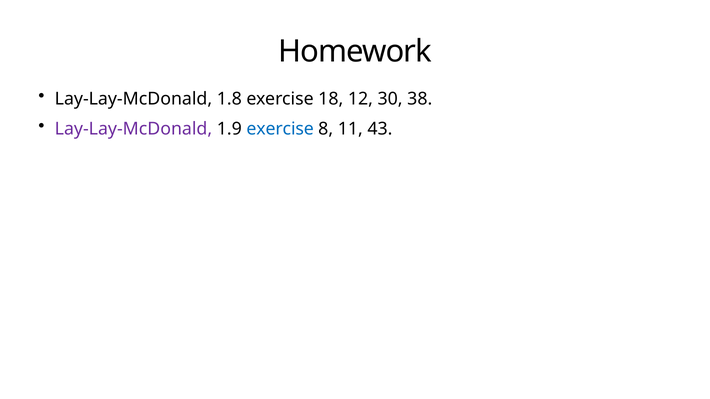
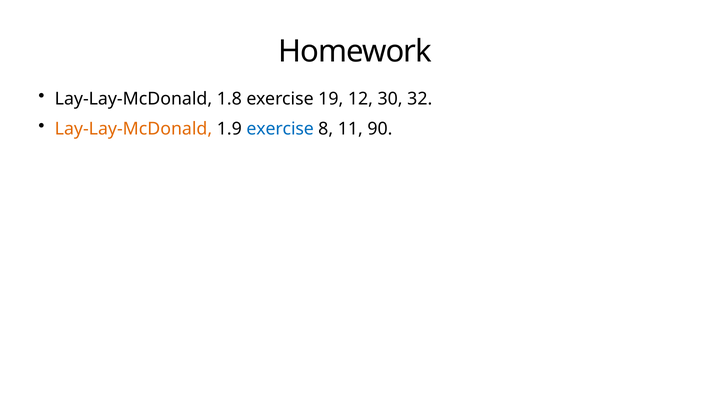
18: 18 -> 19
38: 38 -> 32
Lay-Lay-McDonald at (133, 129) colour: purple -> orange
43: 43 -> 90
